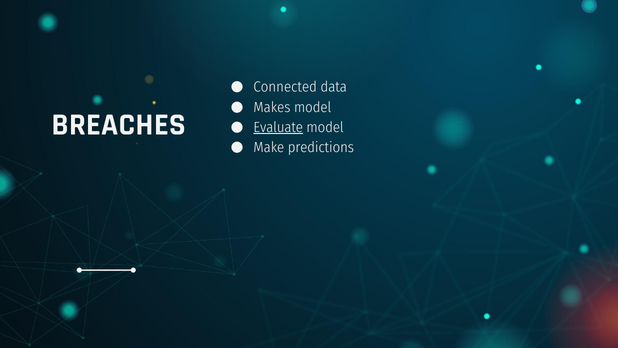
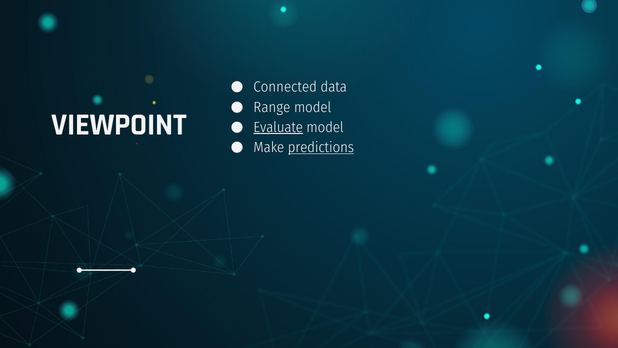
Makes: Makes -> Range
BREACHES: BREACHES -> VIEWPOINT
predictions underline: none -> present
